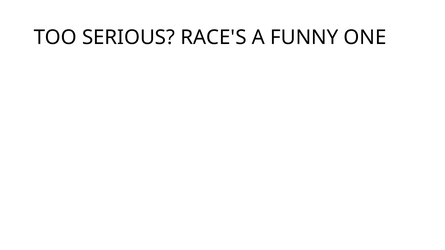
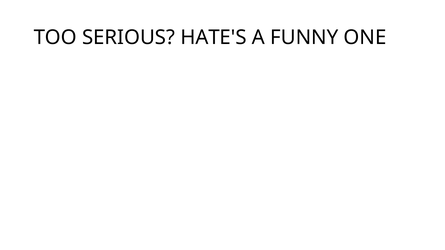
RACE'S: RACE'S -> HATE'S
